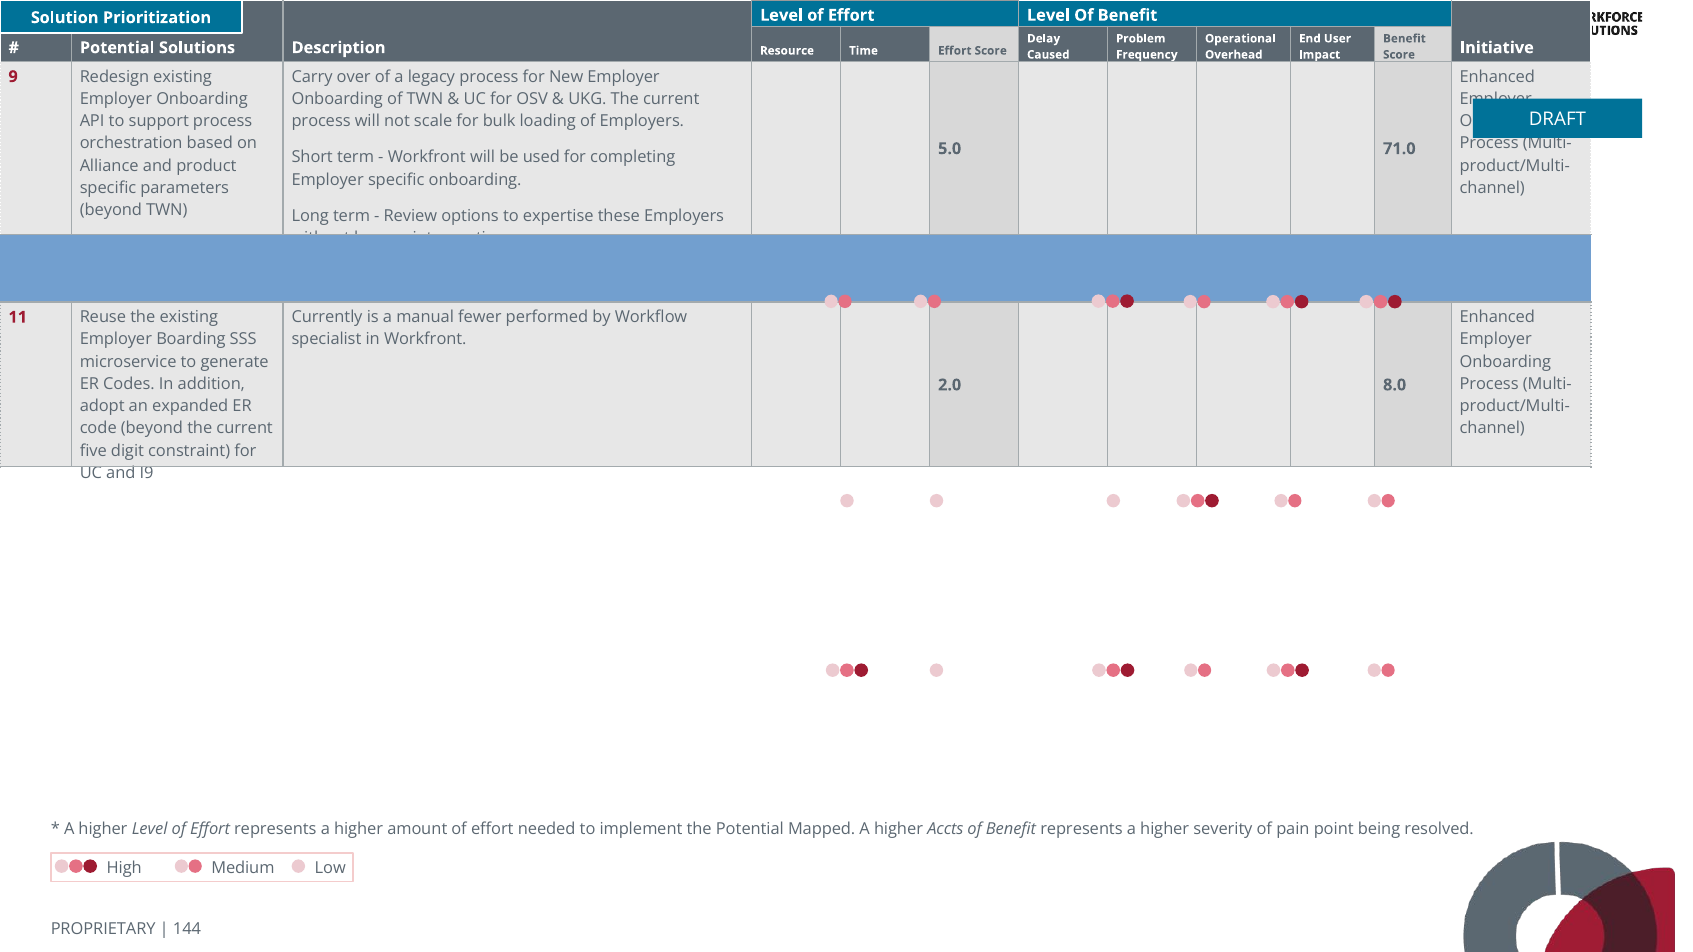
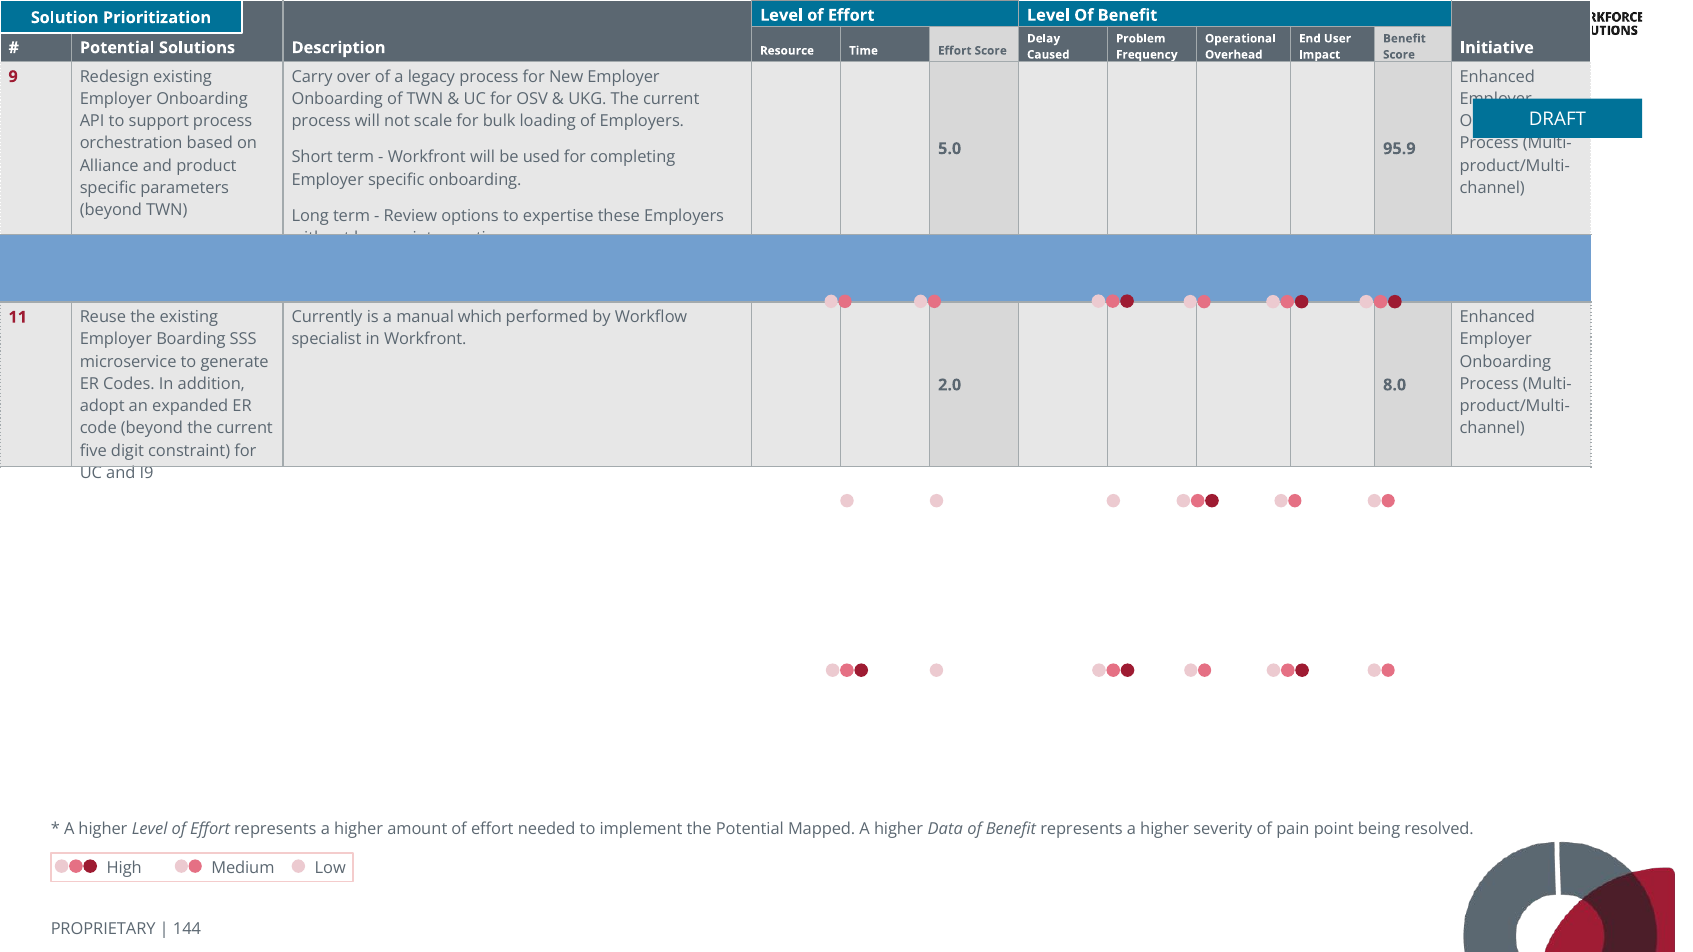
71.0: 71.0 -> 95.9
fewer: fewer -> which
Accts: Accts -> Data
